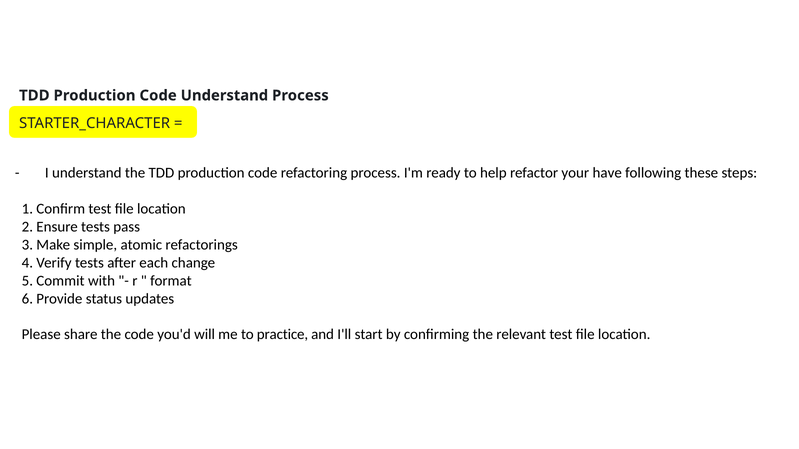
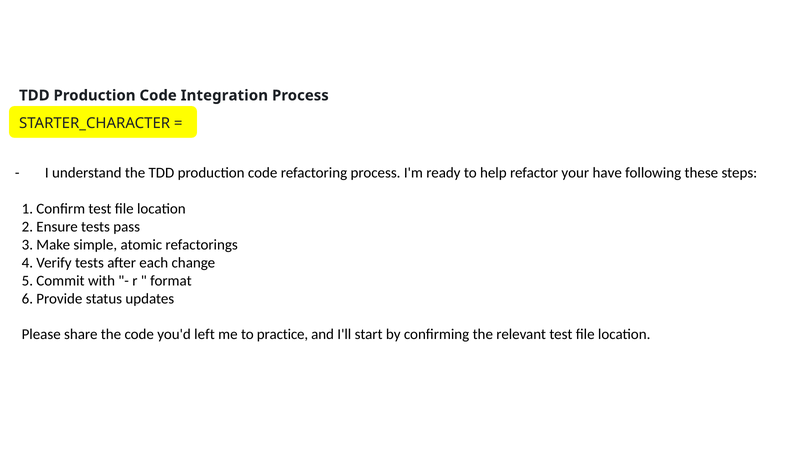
Code Understand: Understand -> Integration
will: will -> left
